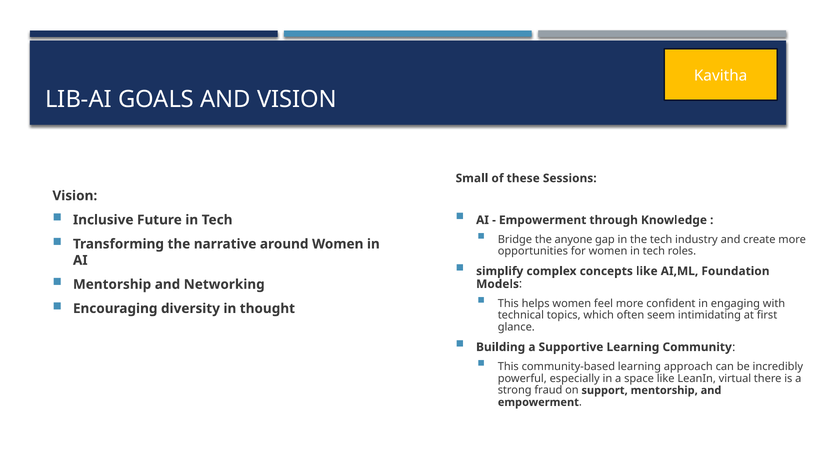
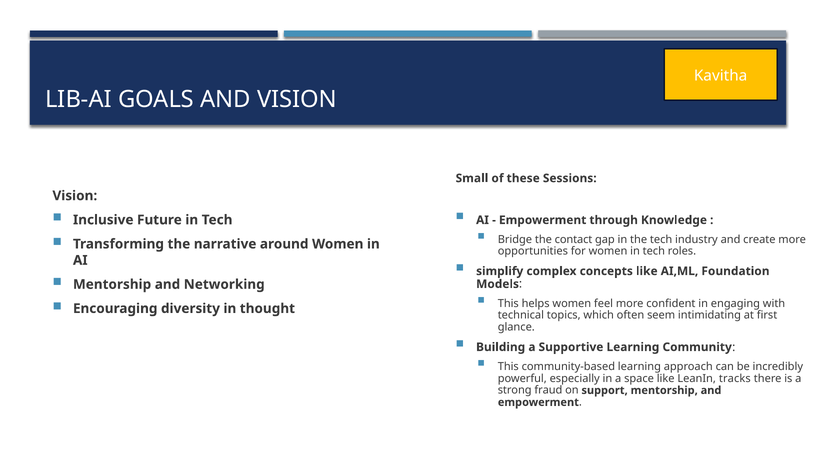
anyone: anyone -> contact
virtual: virtual -> tracks
